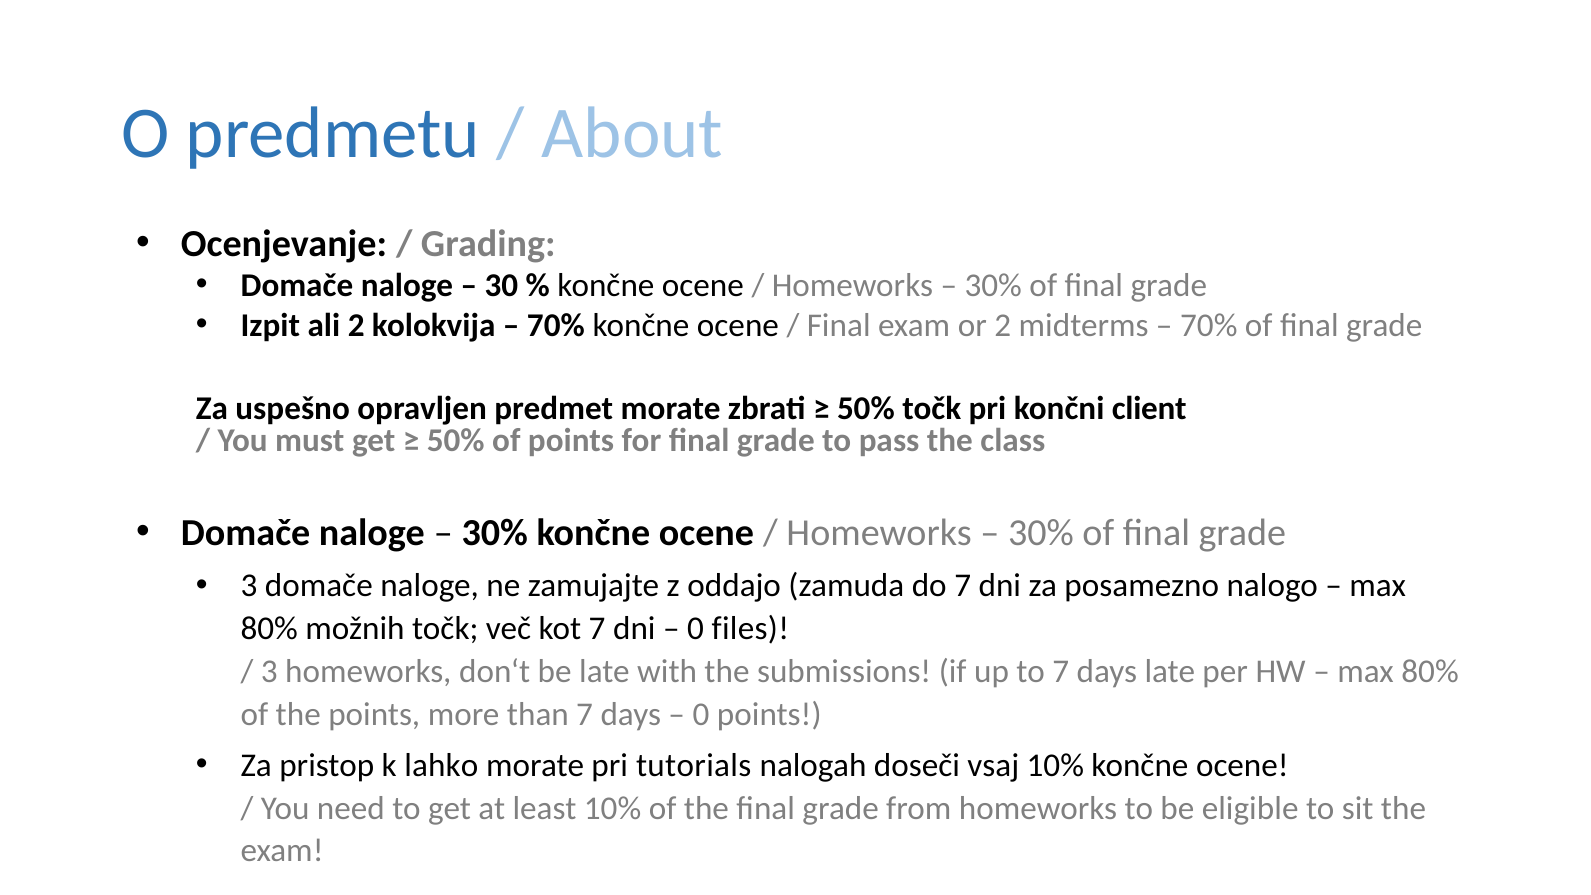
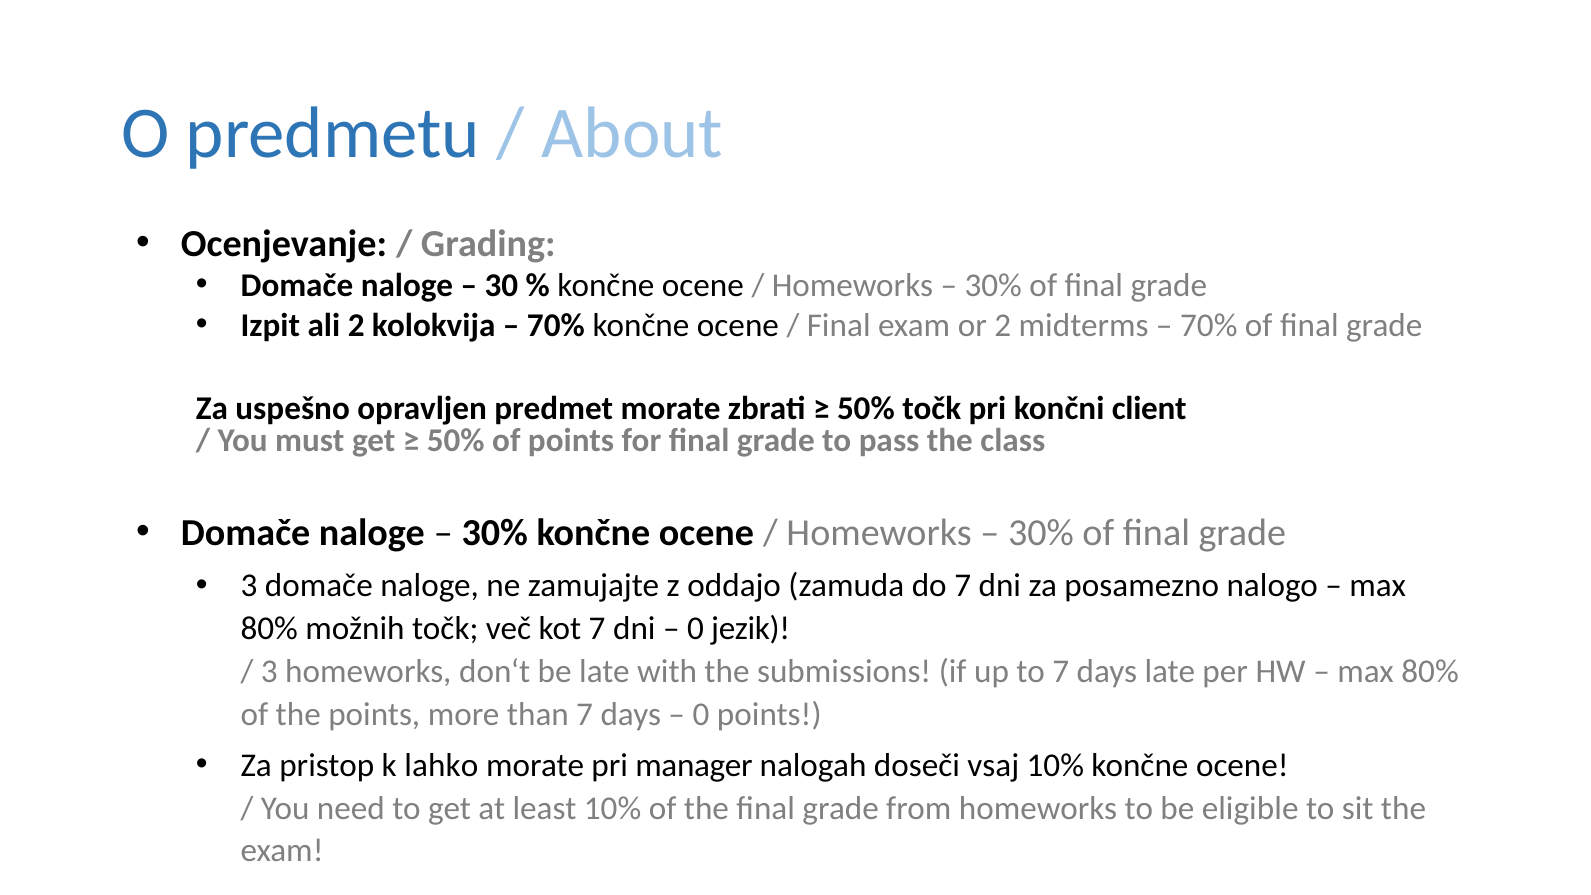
files: files -> jezik
tutorials: tutorials -> manager
